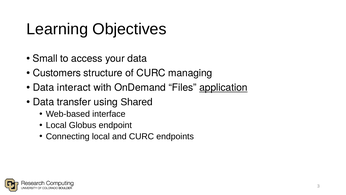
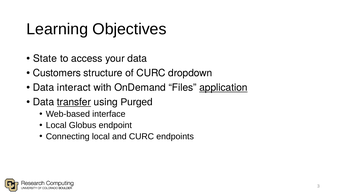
Small: Small -> State
managing: managing -> dropdown
transfer underline: none -> present
Shared: Shared -> Purged
